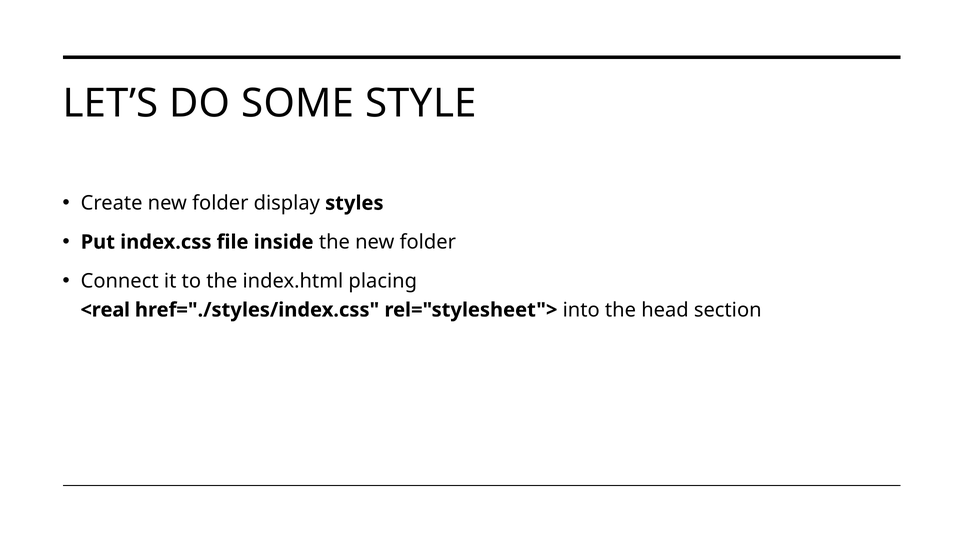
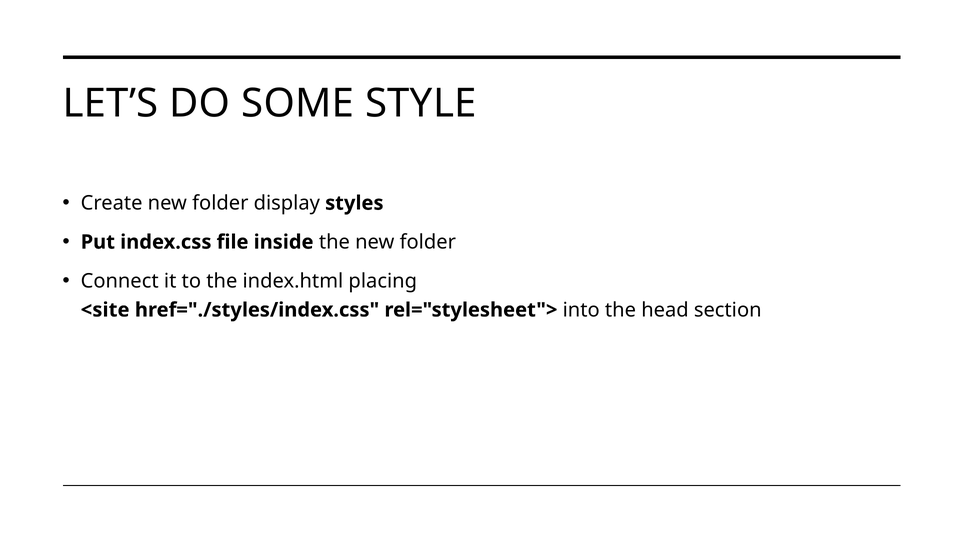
<real: <real -> <site
